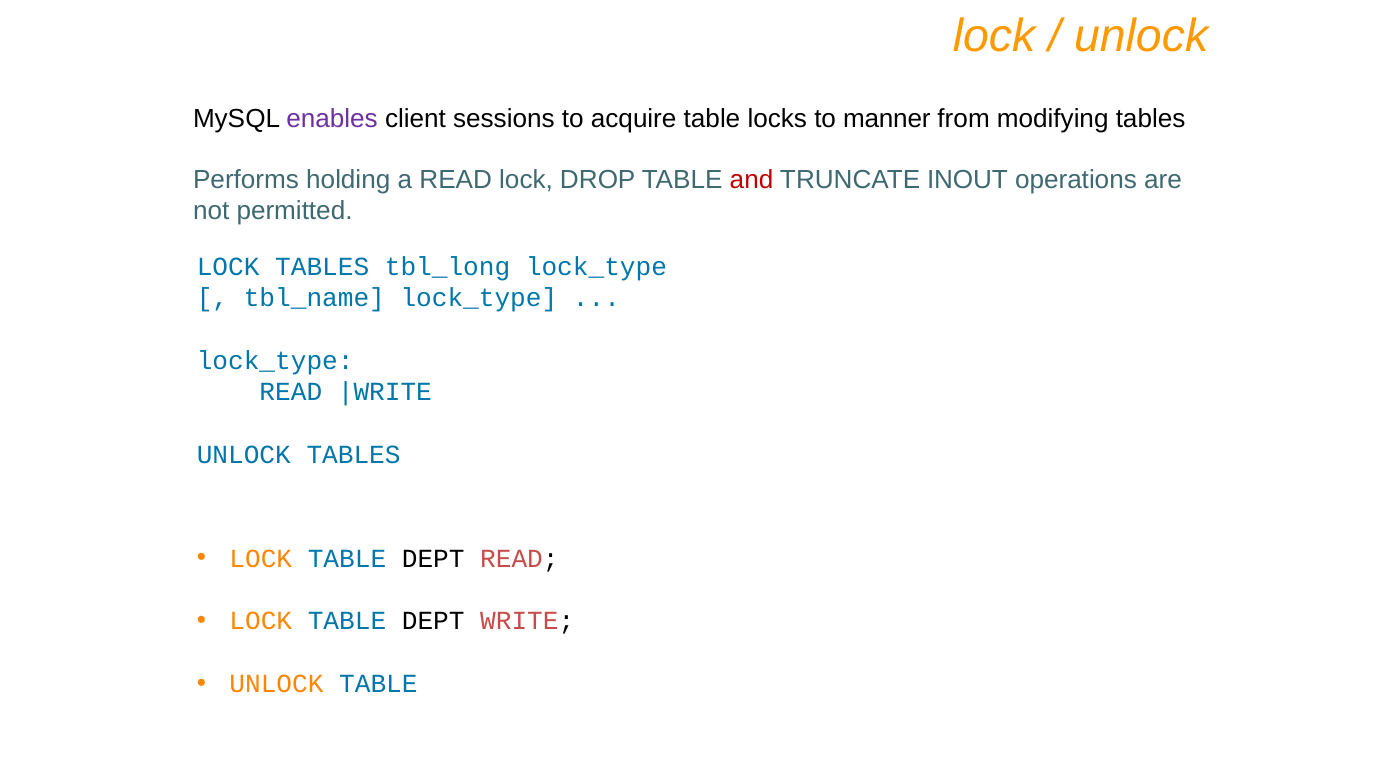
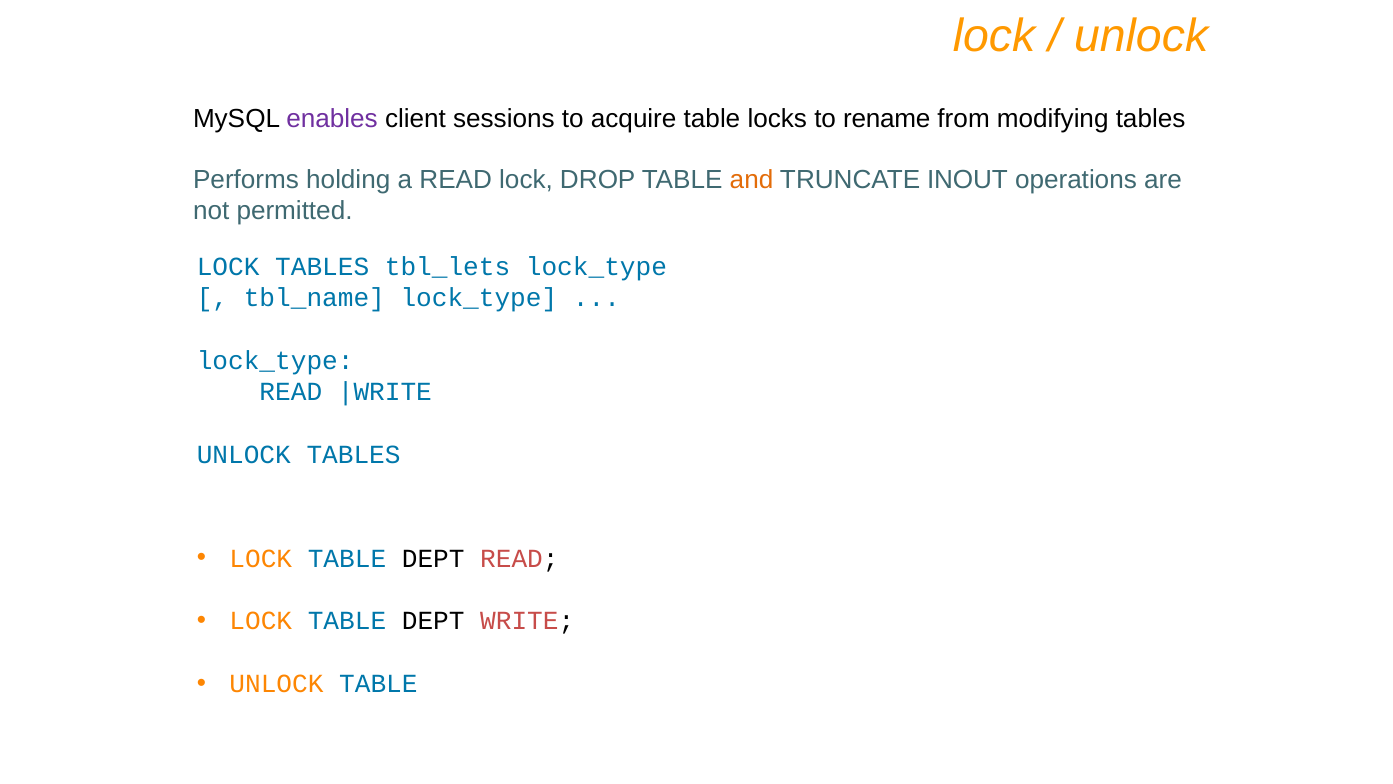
manner: manner -> rename
and colour: red -> orange
tbl_long: tbl_long -> tbl_lets
